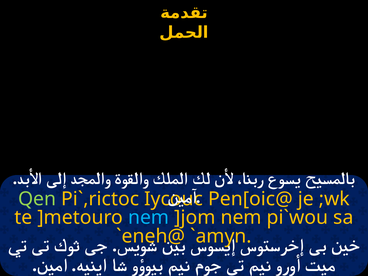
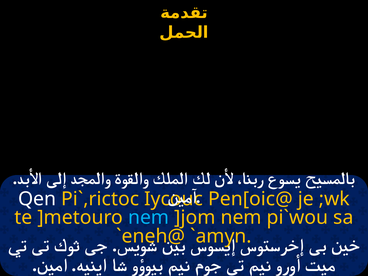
Qen colour: light green -> white
